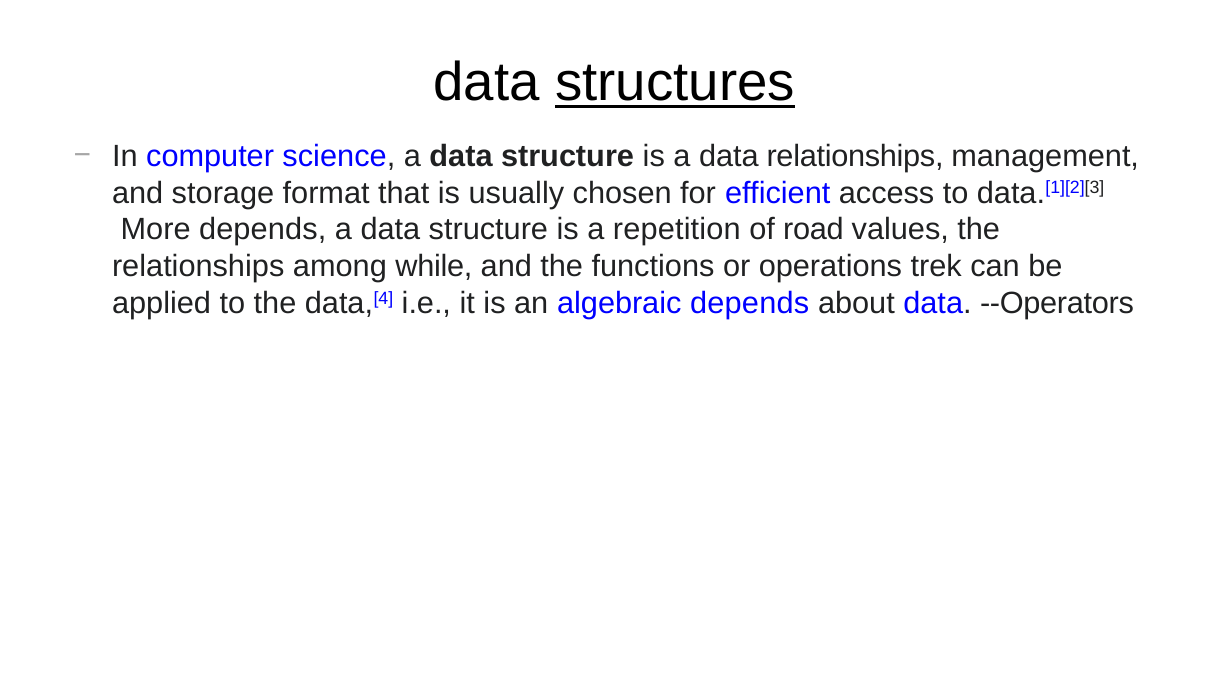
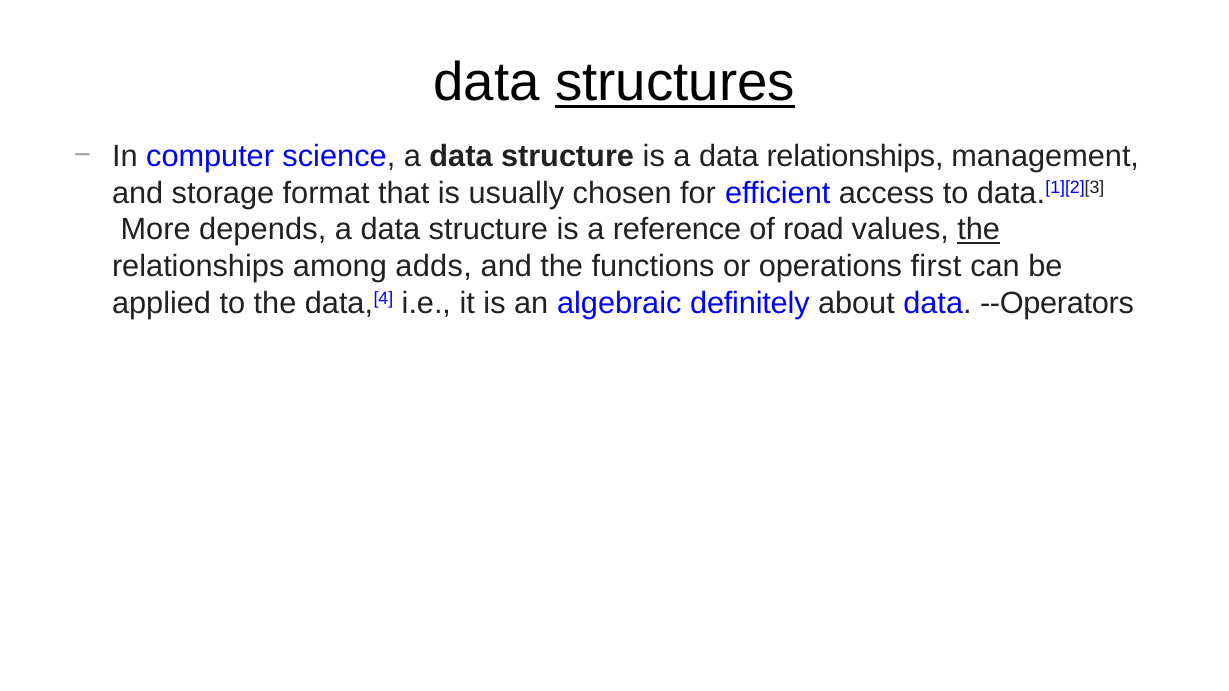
repetition: repetition -> reference
the at (979, 230) underline: none -> present
while: while -> adds
trek: trek -> first
algebraic depends: depends -> definitely
